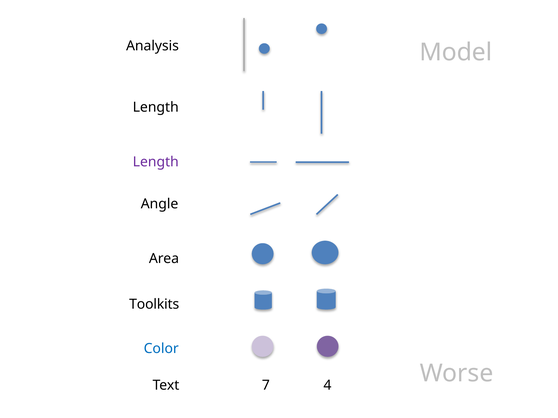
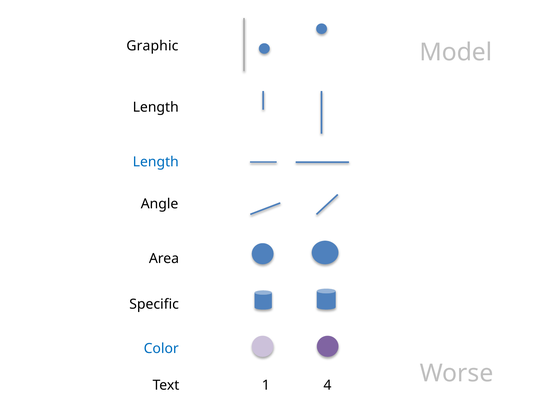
Analysis: Analysis -> Graphic
Length at (156, 162) colour: purple -> blue
Toolkits: Toolkits -> Specific
7: 7 -> 1
